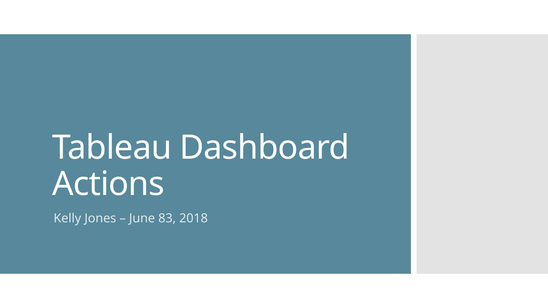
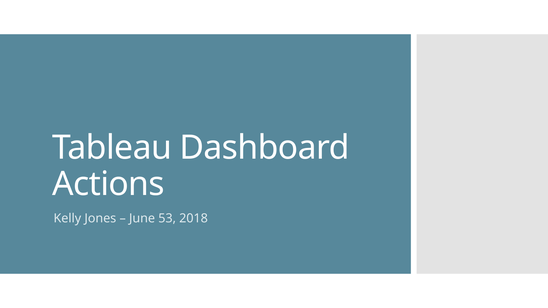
83: 83 -> 53
